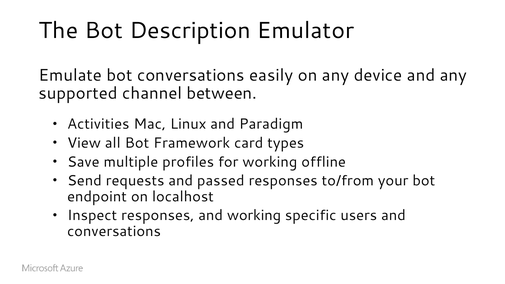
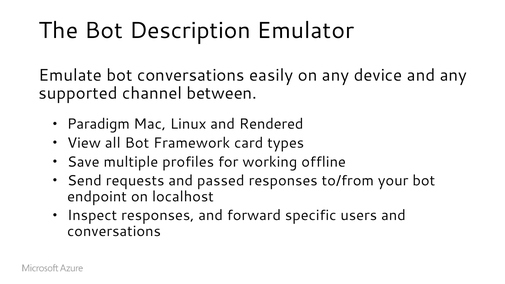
Activities: Activities -> Paradigm
Paradigm: Paradigm -> Rendered
and working: working -> forward
